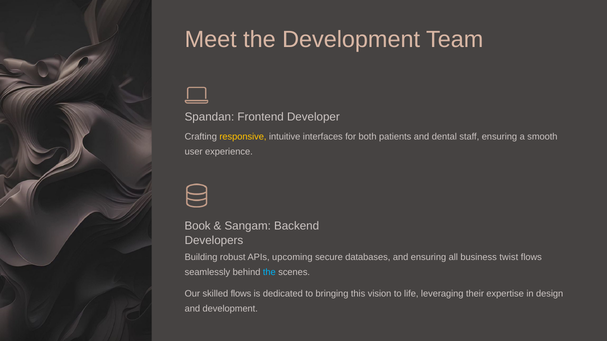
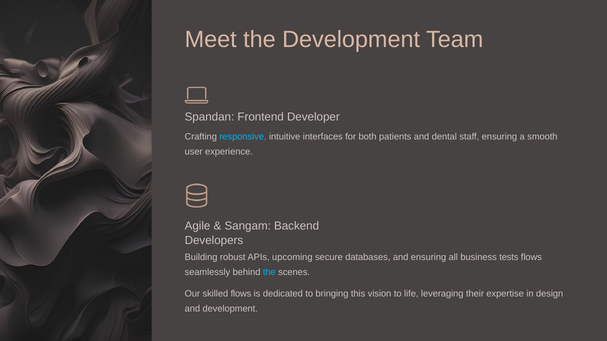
responsive colour: yellow -> light blue
Book: Book -> Agile
twist: twist -> tests
